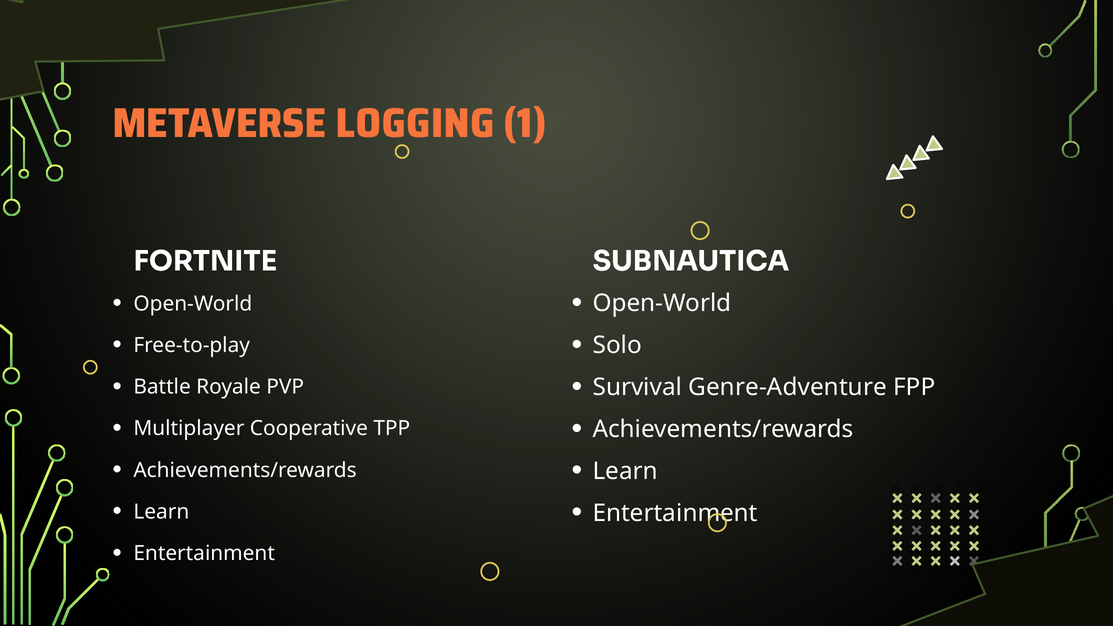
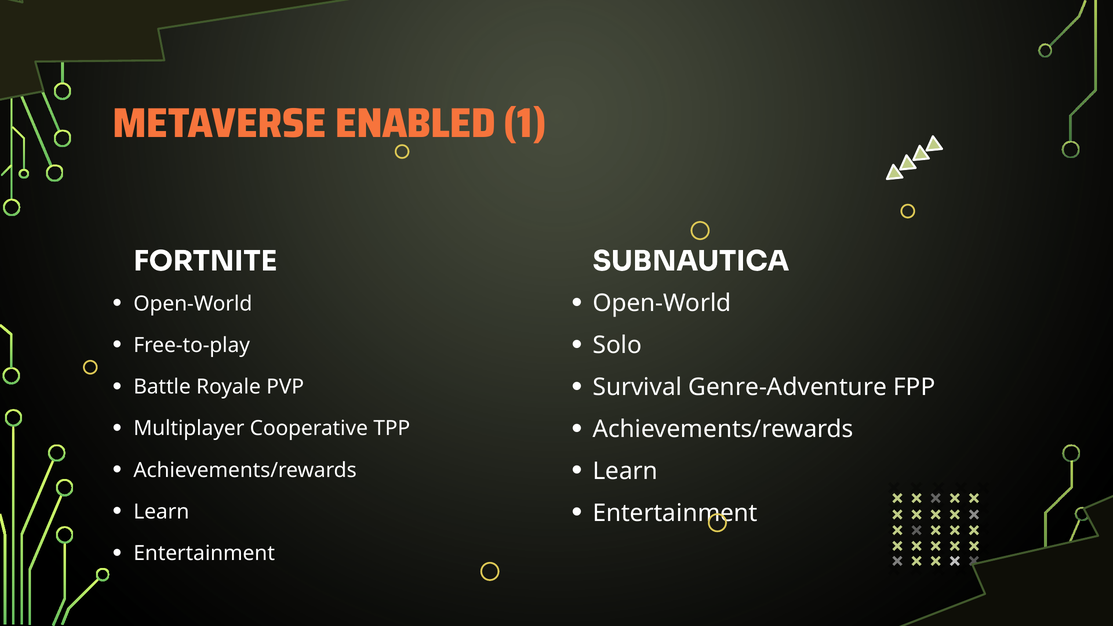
LOGGING: LOGGING -> ENABLED
